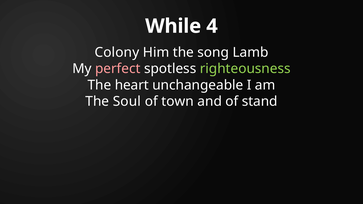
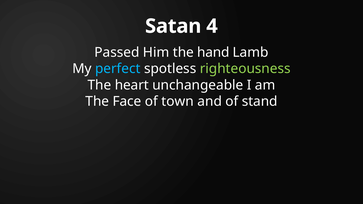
While: While -> Satan
Colony: Colony -> Passed
song: song -> hand
perfect colour: pink -> light blue
Soul: Soul -> Face
